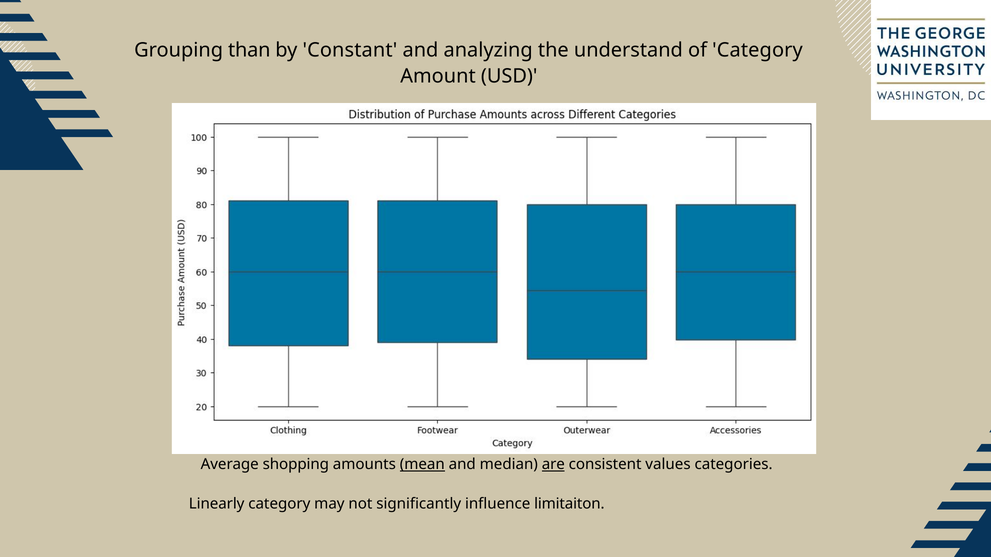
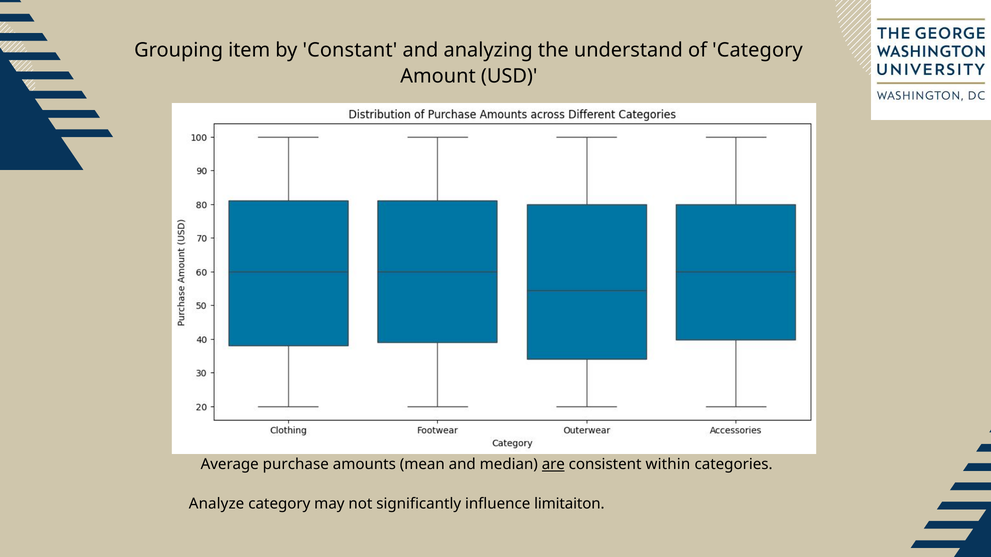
than: than -> item
shopping: shopping -> purchase
mean underline: present -> none
values: values -> within
Linearly: Linearly -> Analyze
